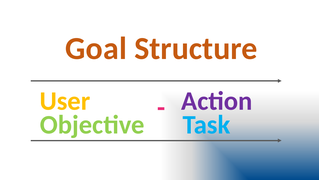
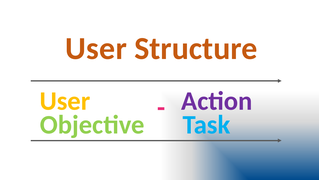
Goal at (96, 48): Goal -> User
